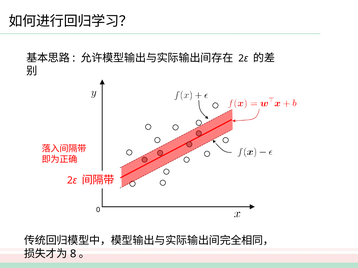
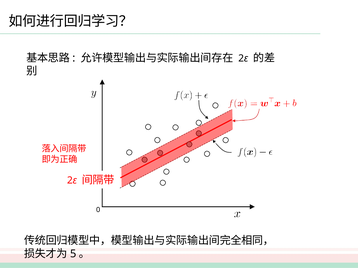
8: 8 -> 5
